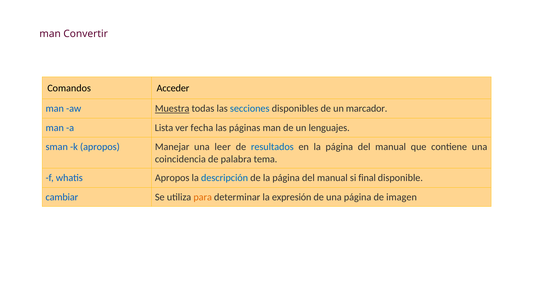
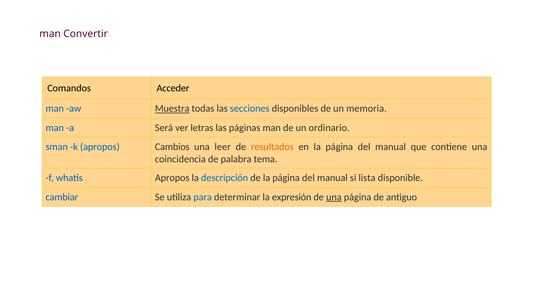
marcador: marcador -> memoria
Lista: Lista -> Será
fecha: fecha -> letras
lenguajes: lenguajes -> ordinario
Manejar: Manejar -> Cambios
resultados colour: blue -> orange
final: final -> lista
para colour: orange -> blue
una at (334, 197) underline: none -> present
imagen: imagen -> antiguo
